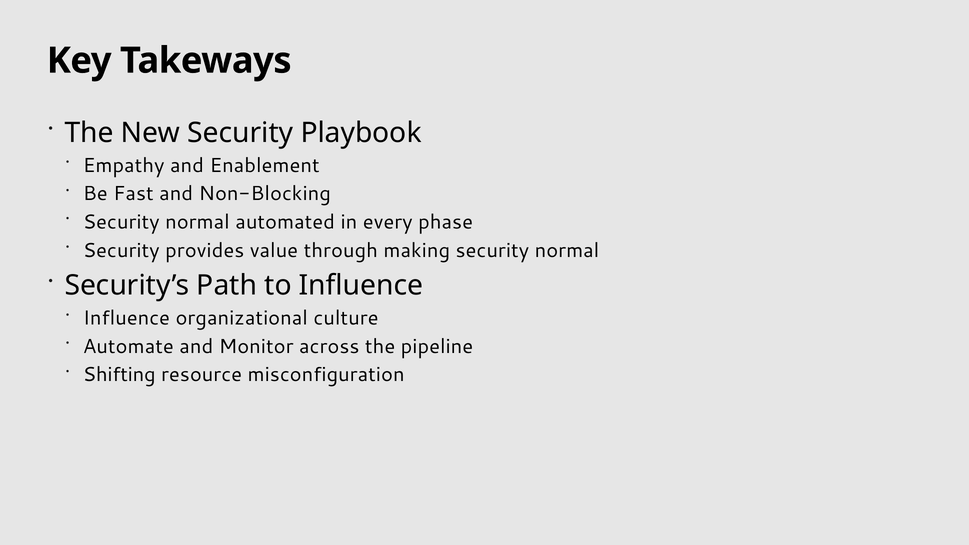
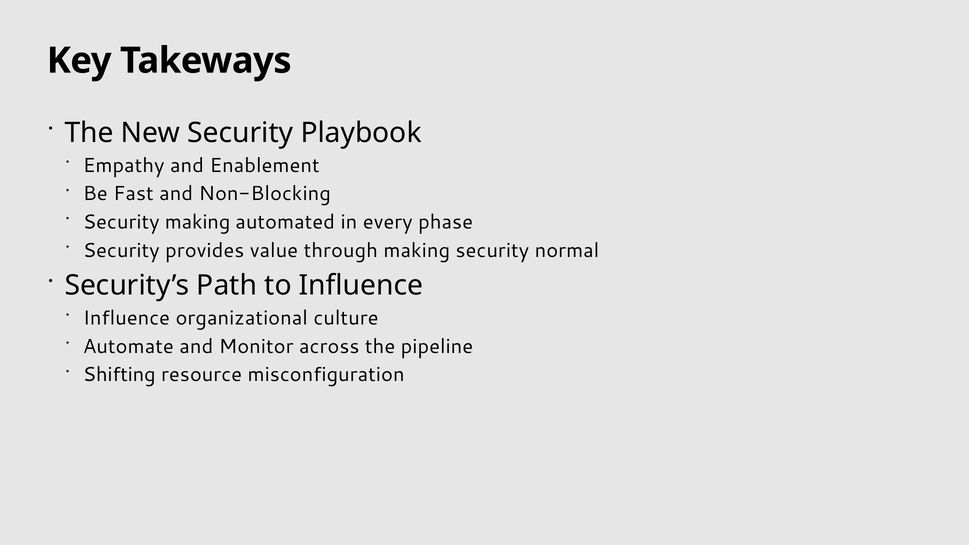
normal at (197, 222): normal -> making
